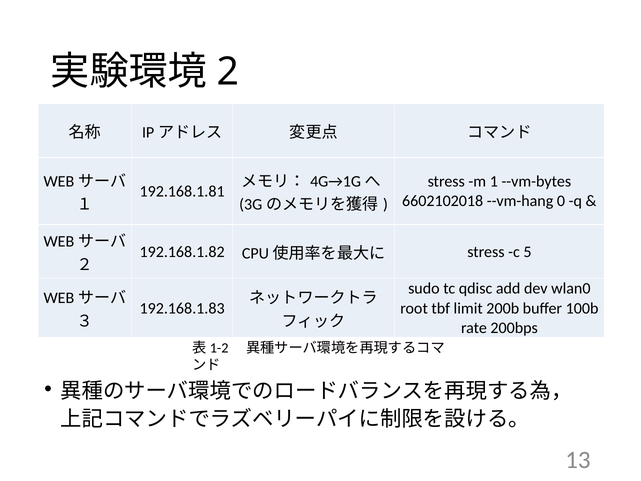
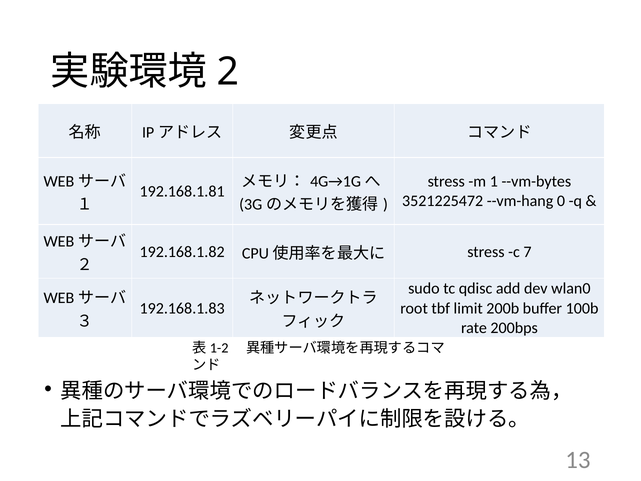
6602102018: 6602102018 -> 3521225472
5: 5 -> 7
